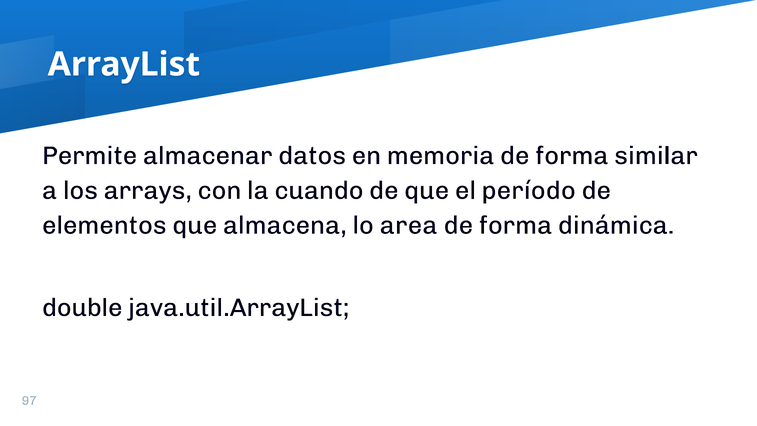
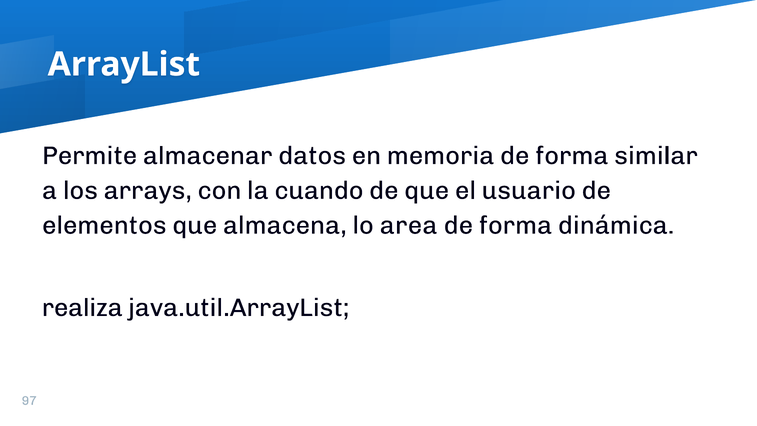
período: período -> usuario
double: double -> realiza
